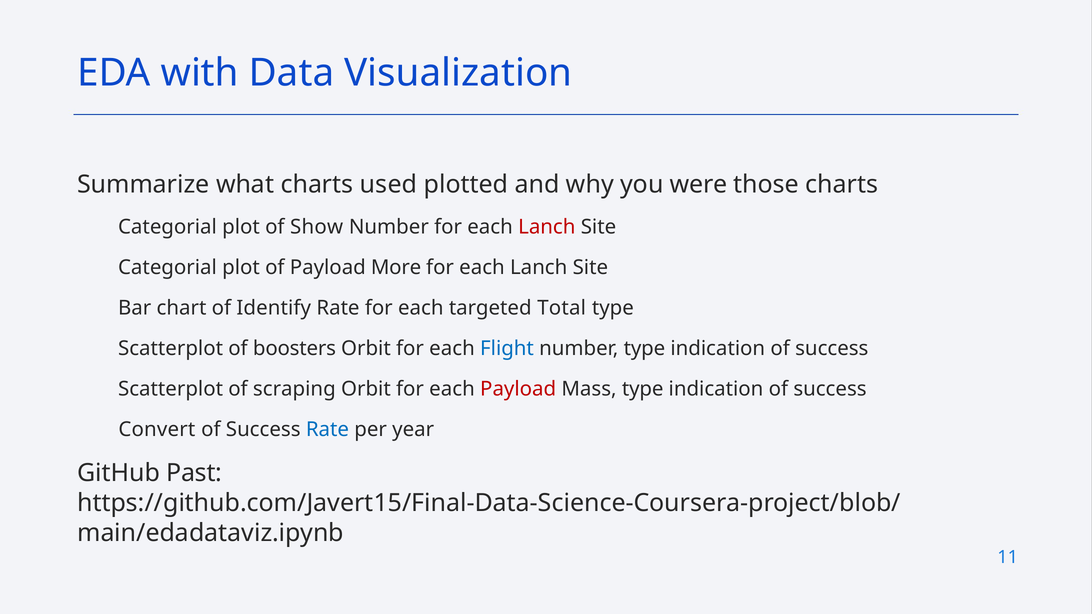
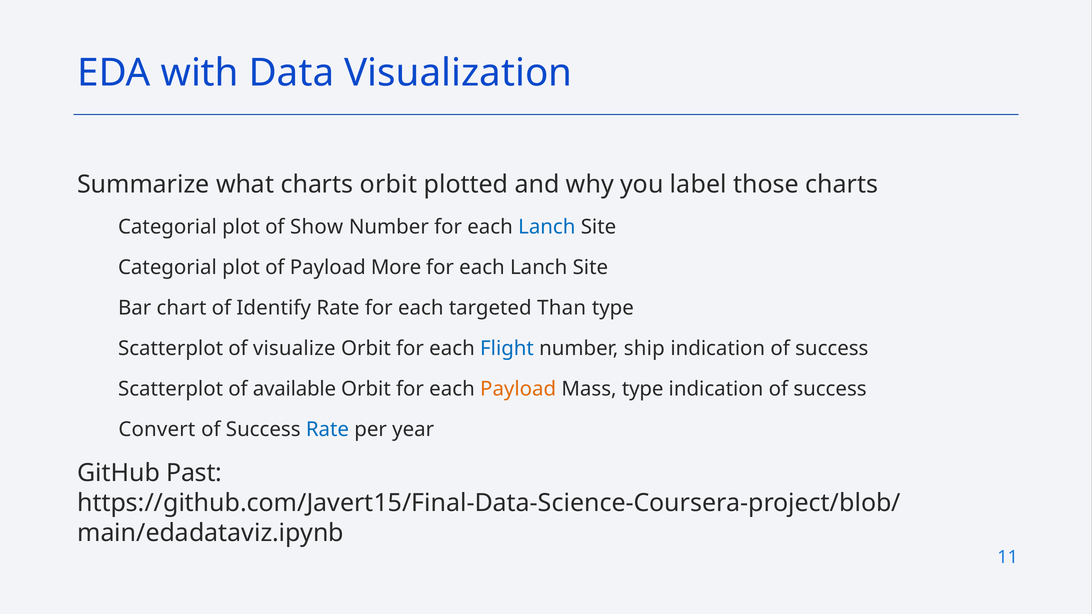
charts used: used -> orbit
were: were -> label
Lanch at (547, 227) colour: red -> blue
Total: Total -> Than
boosters: boosters -> visualize
number type: type -> ship
scraping: scraping -> available
Payload at (518, 389) colour: red -> orange
